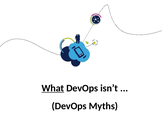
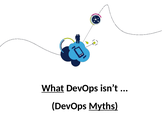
Myths underline: none -> present
